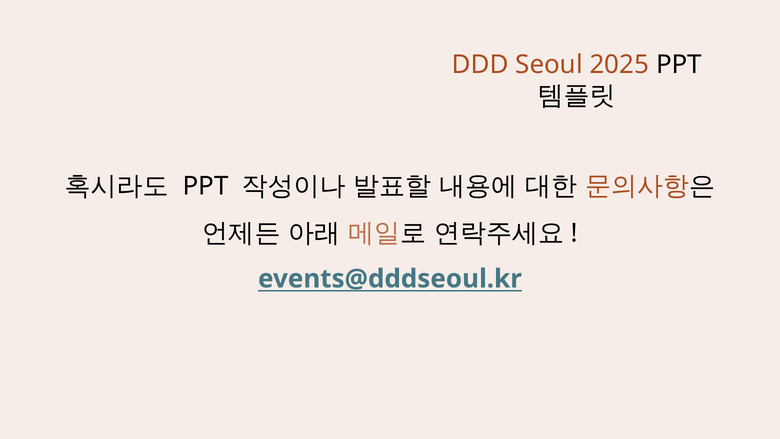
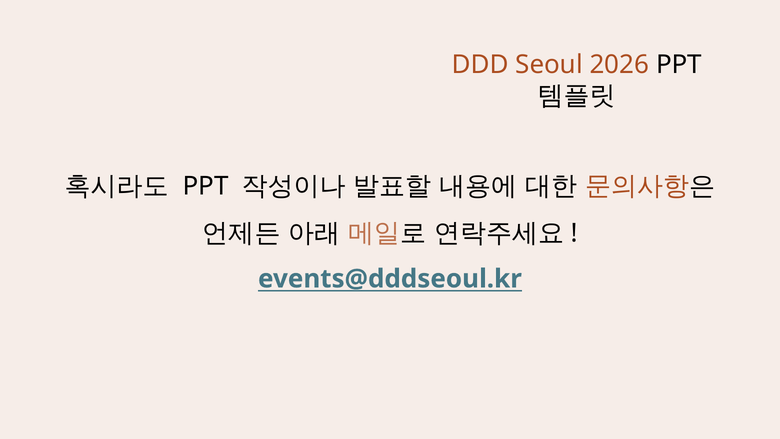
2025: 2025 -> 2026
